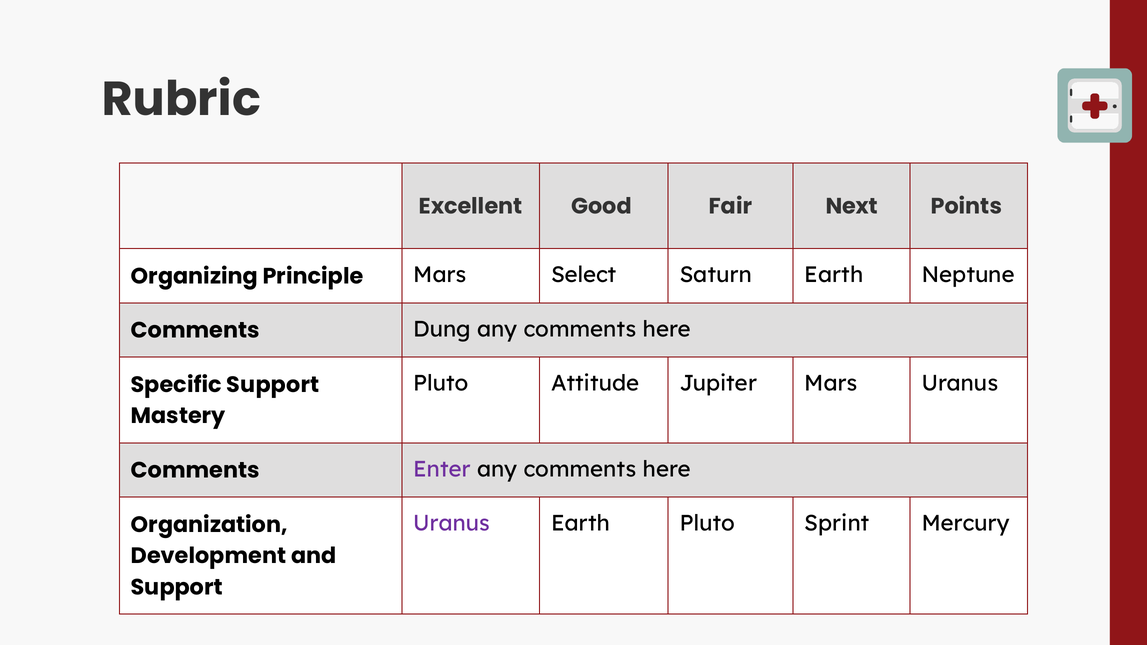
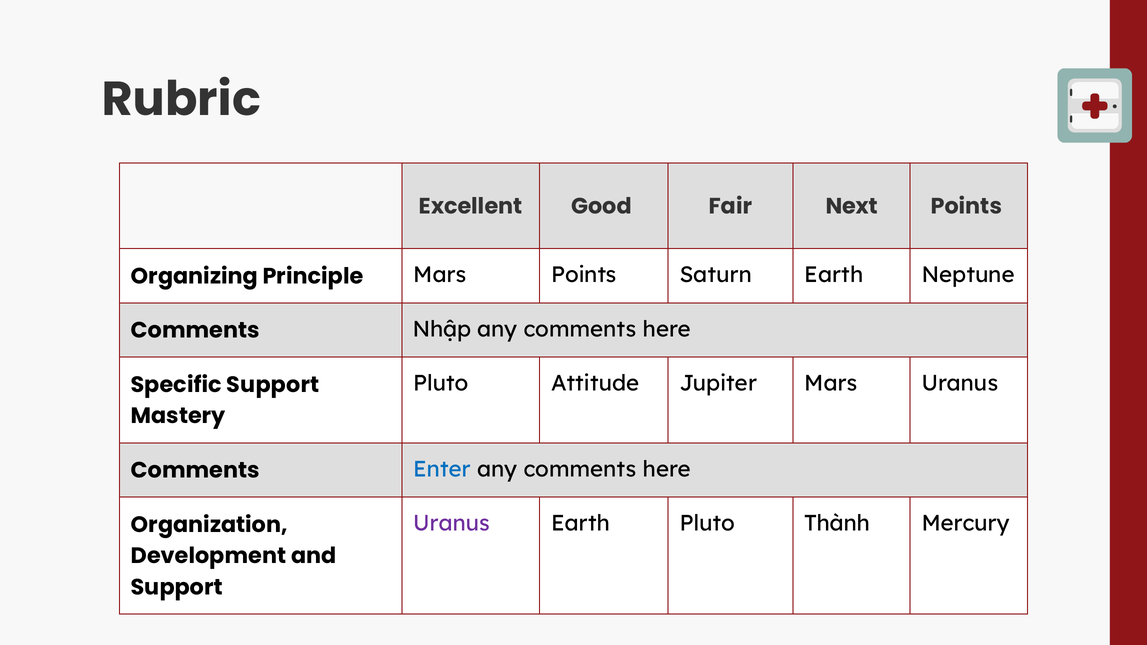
Mars Select: Select -> Points
Dung: Dung -> Nhập
Enter colour: purple -> blue
Sprint: Sprint -> Thành
